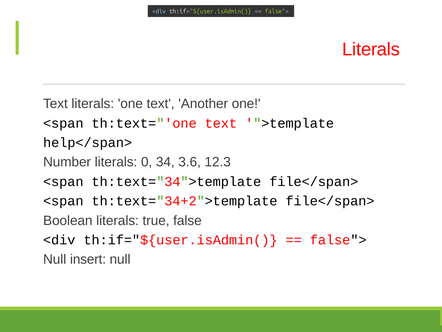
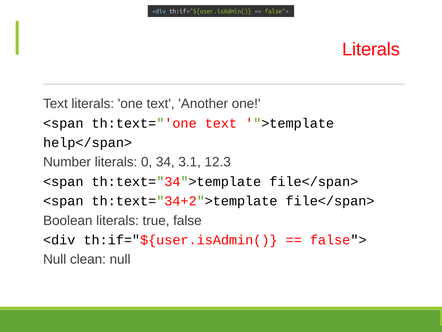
3.6: 3.6 -> 3.1
insert: insert -> clean
